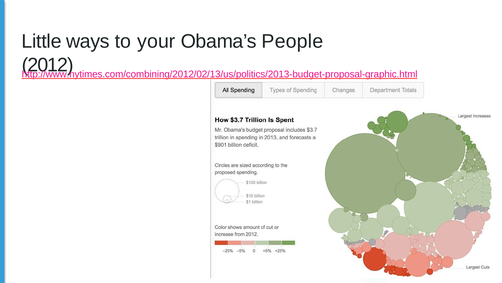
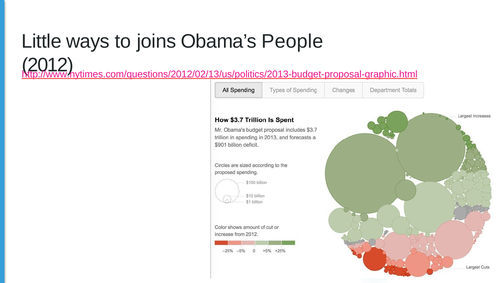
your: your -> joins
http://www.nytimes.com/combining/2012/02/13/us/politics/2013-budget-proposal-graphic.html: http://www.nytimes.com/combining/2012/02/13/us/politics/2013-budget-proposal-graphic.html -> http://www.nytimes.com/questions/2012/02/13/us/politics/2013-budget-proposal-graphic.html
